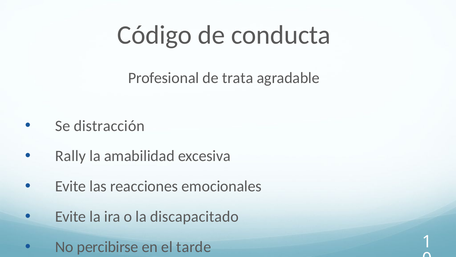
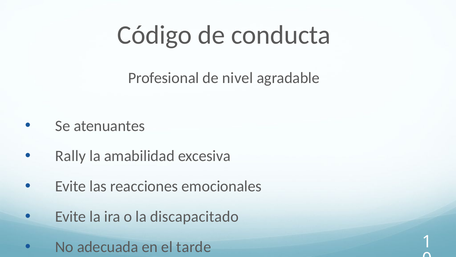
trata: trata -> nivel
distracción: distracción -> atenuantes
percibirse: percibirse -> adecuada
